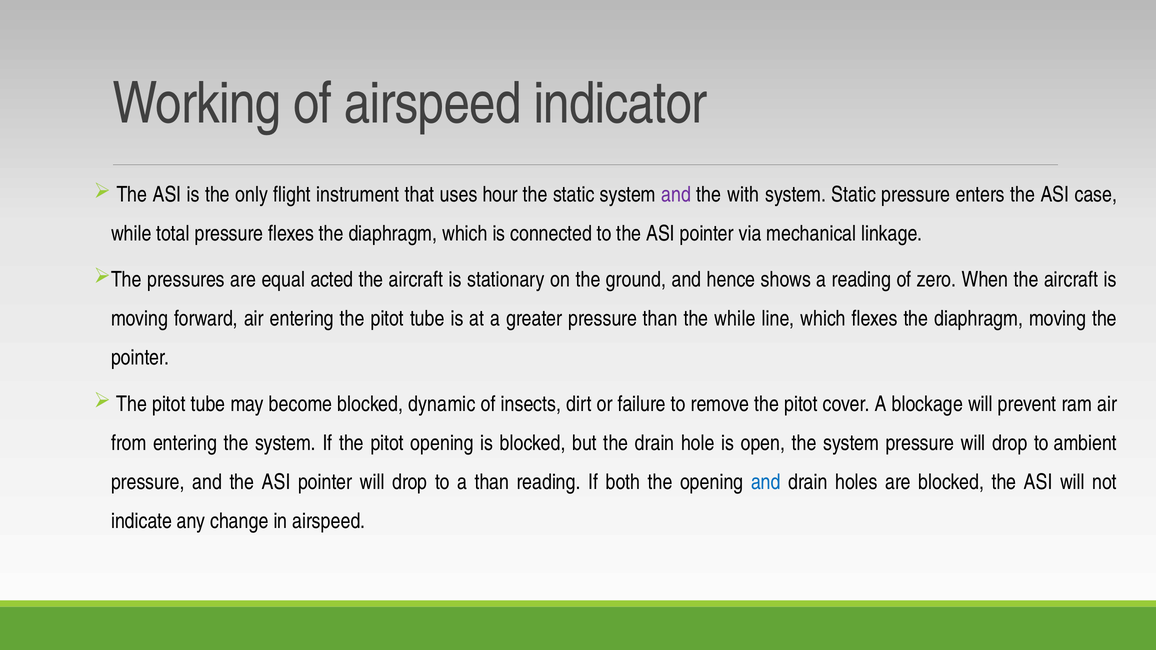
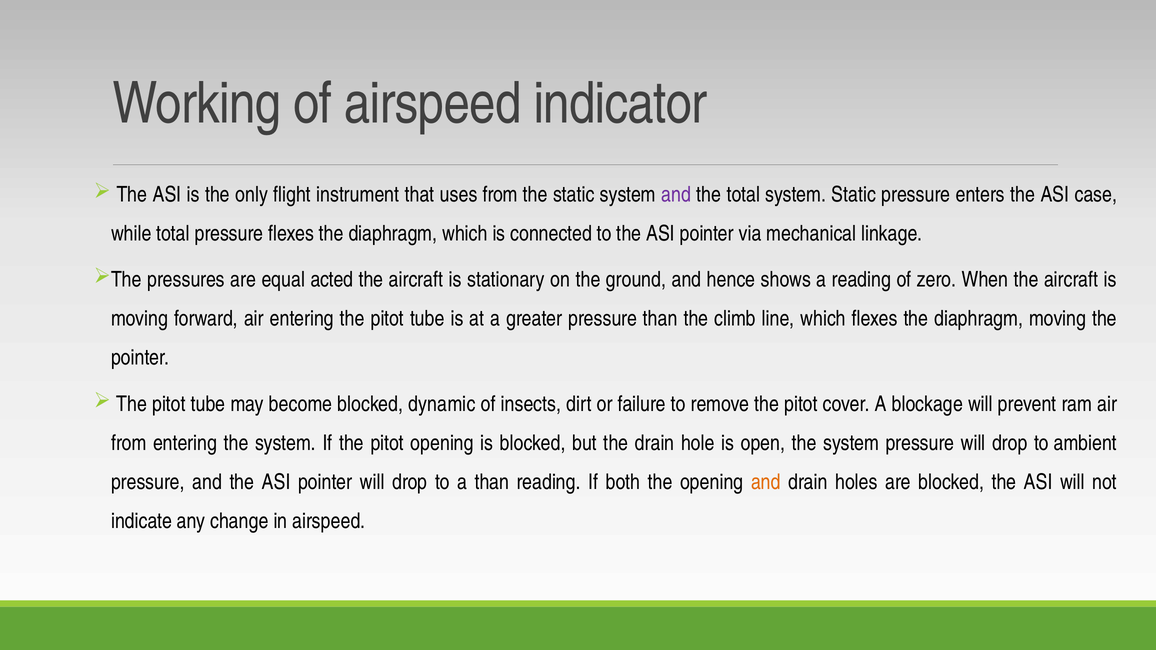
uses hour: hour -> from
the with: with -> total
the while: while -> climb
and at (766, 482) colour: blue -> orange
